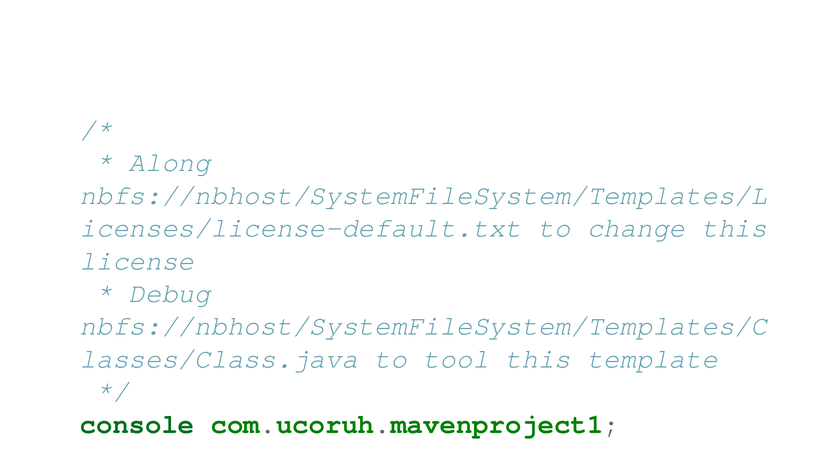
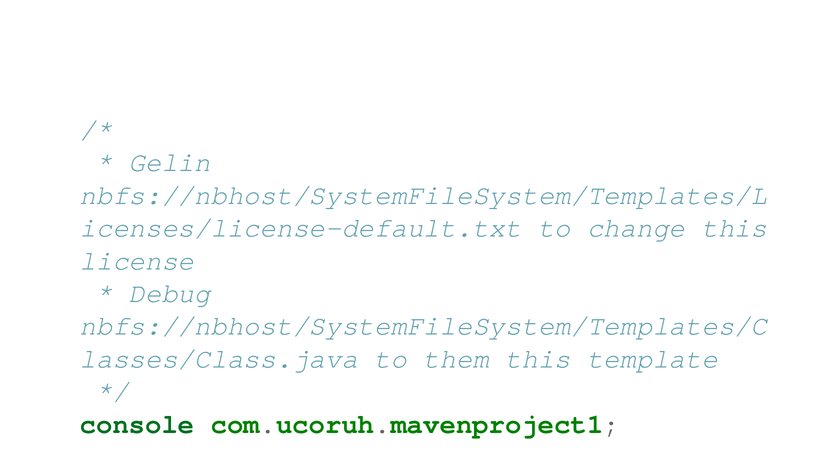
Along: Along -> Gelin
tool: tool -> them
